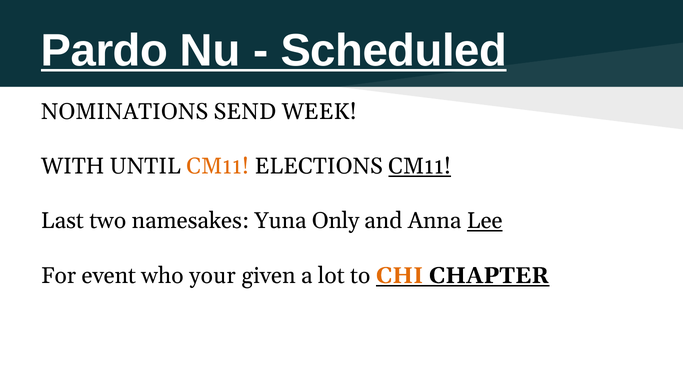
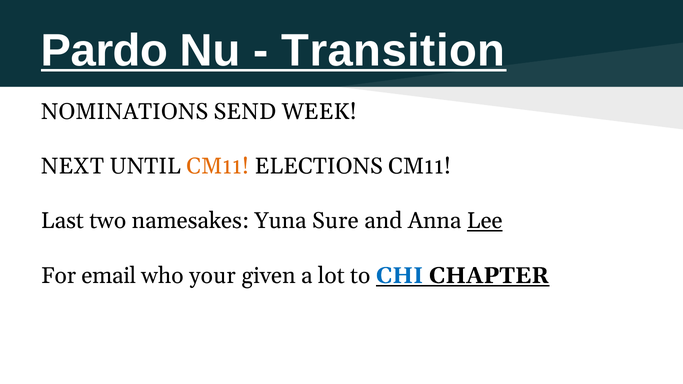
Scheduled: Scheduled -> Transition
WITH: WITH -> NEXT
CM11 at (420, 166) underline: present -> none
Only: Only -> Sure
event: event -> email
CHI colour: orange -> blue
